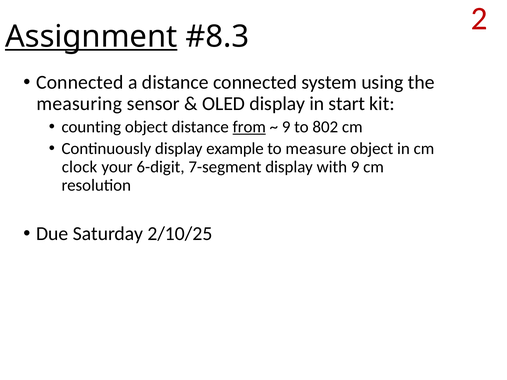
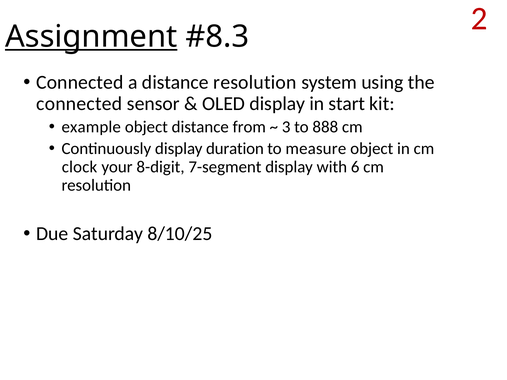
distance connected: connected -> resolution
measuring at (79, 104): measuring -> connected
counting: counting -> example
from underline: present -> none
9 at (286, 127): 9 -> 3
802: 802 -> 888
example: example -> duration
6-digit: 6-digit -> 8-digit
with 9: 9 -> 6
2/10/25: 2/10/25 -> 8/10/25
